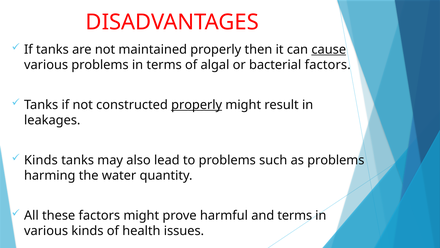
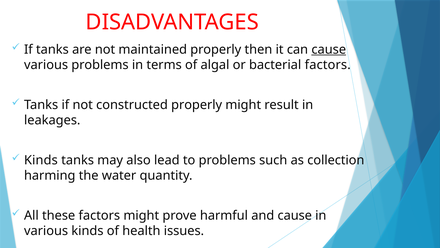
properly at (197, 105) underline: present -> none
as problems: problems -> collection
and terms: terms -> cause
